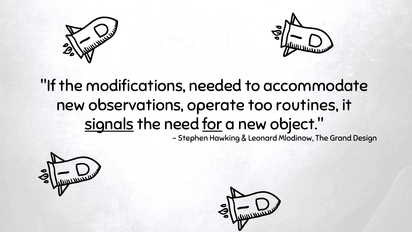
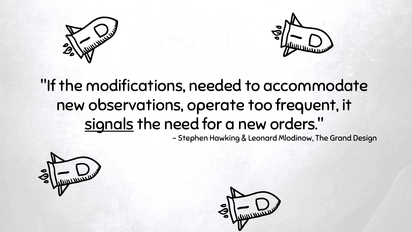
routines: routines -> frequent
for underline: present -> none
object: object -> orders
